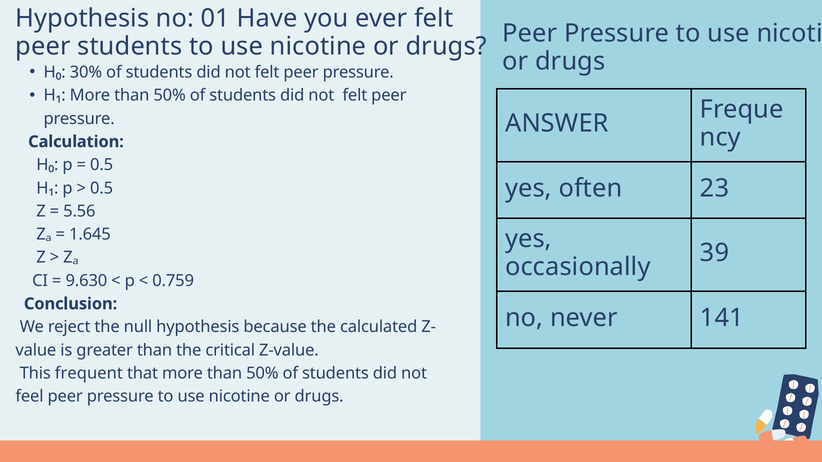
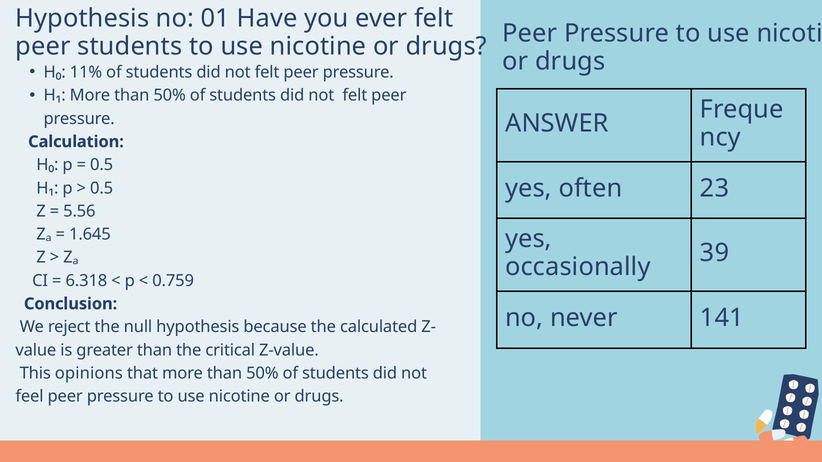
30%: 30% -> 11%
9.630: 9.630 -> 6.318
frequent: frequent -> opinions
